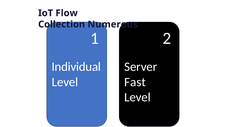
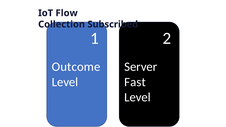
Numerous: Numerous -> Subscribed
Individual: Individual -> Outcome
